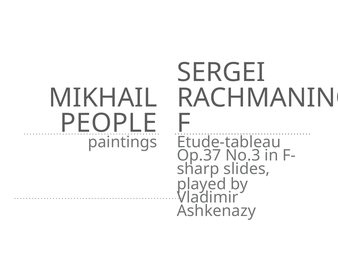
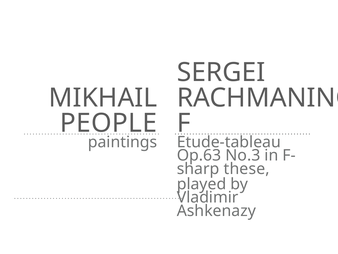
Op.37: Op.37 -> Op.63
slides: slides -> these
